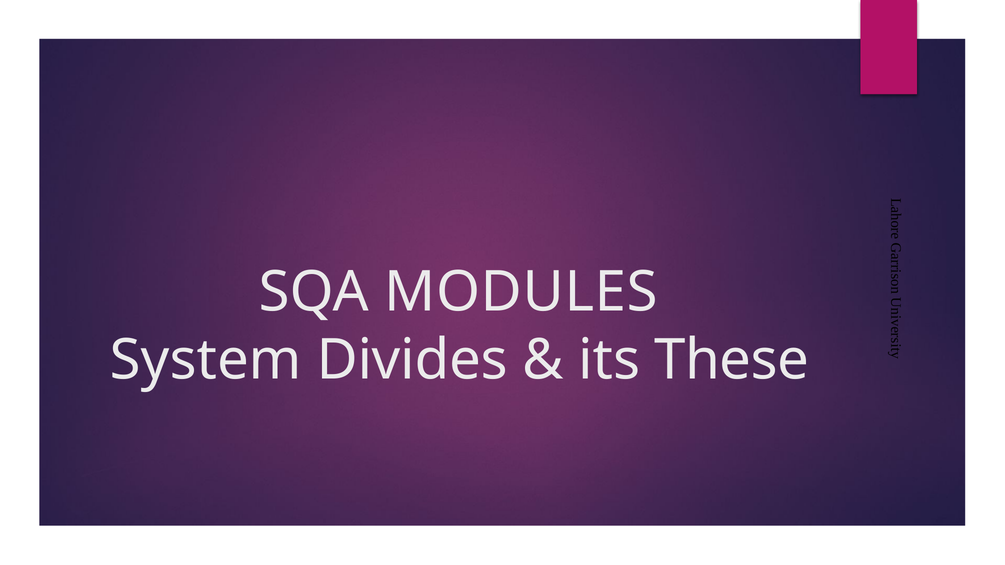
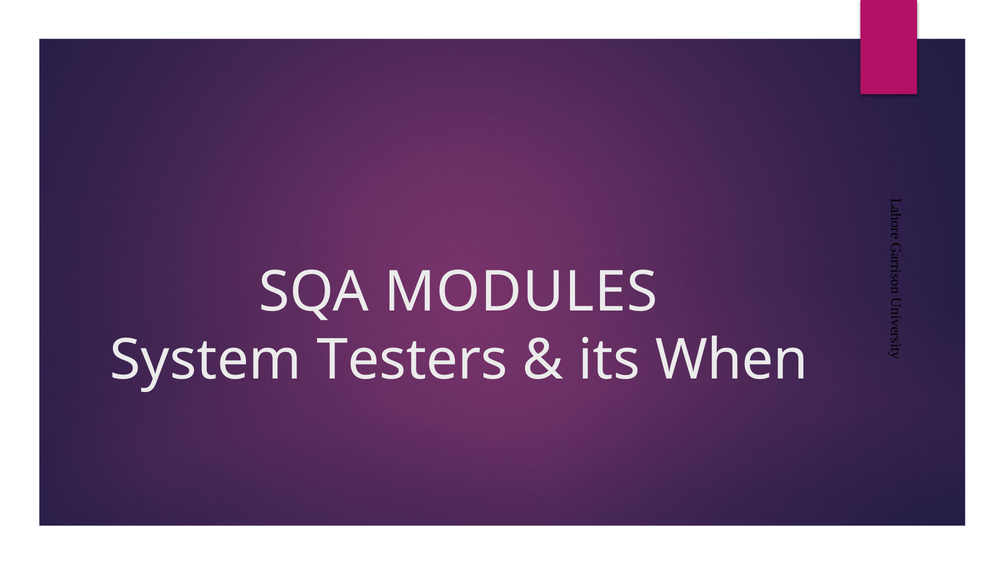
Divides: Divides -> Testers
These: These -> When
